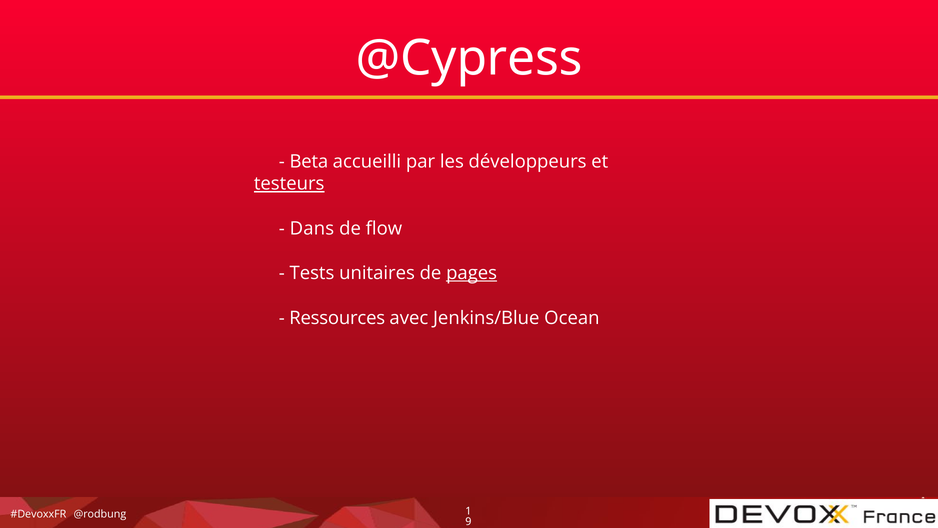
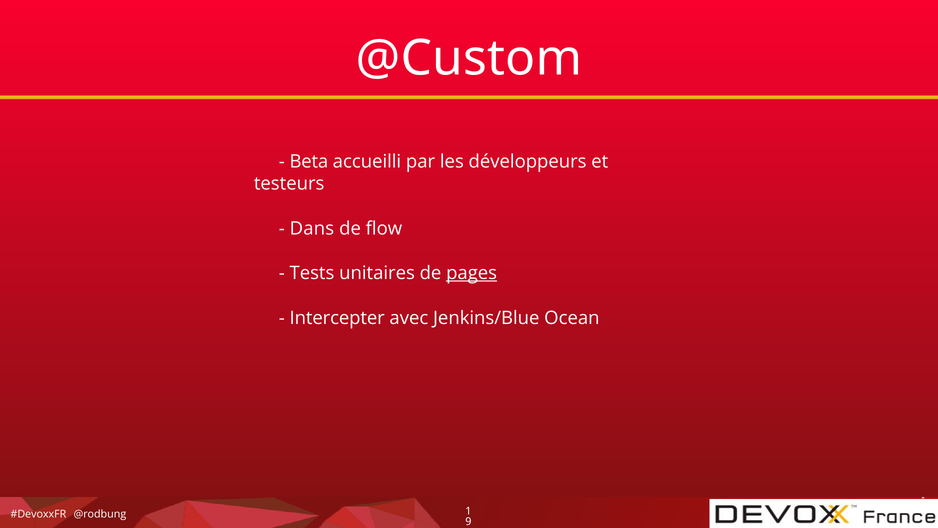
@Cypress: @Cypress -> @Custom
testeurs underline: present -> none
Ressources: Ressources -> Intercepter
